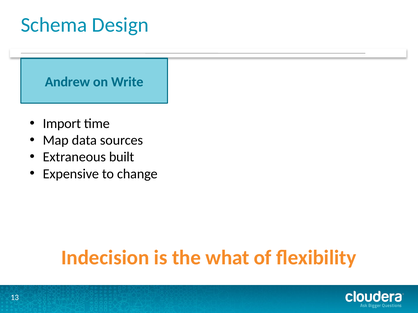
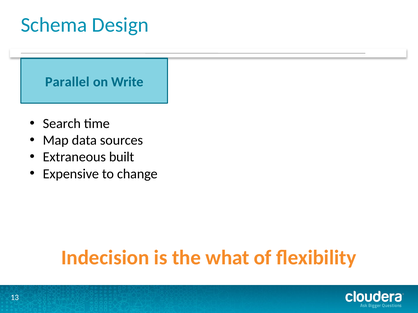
Andrew: Andrew -> Parallel
Import: Import -> Search
